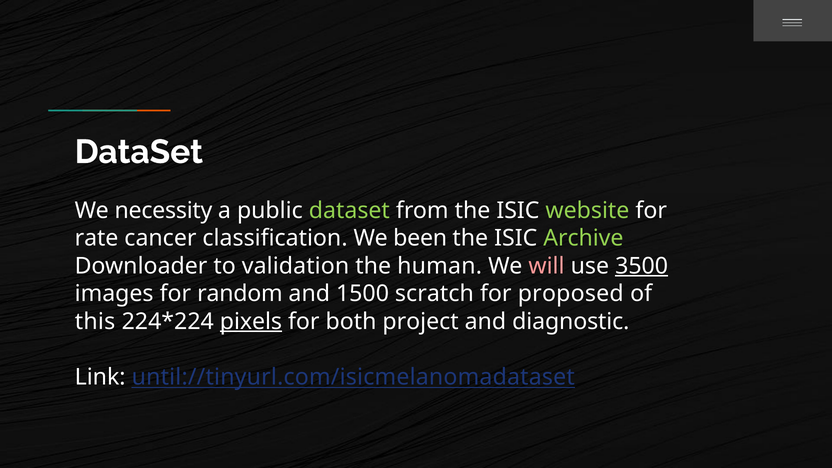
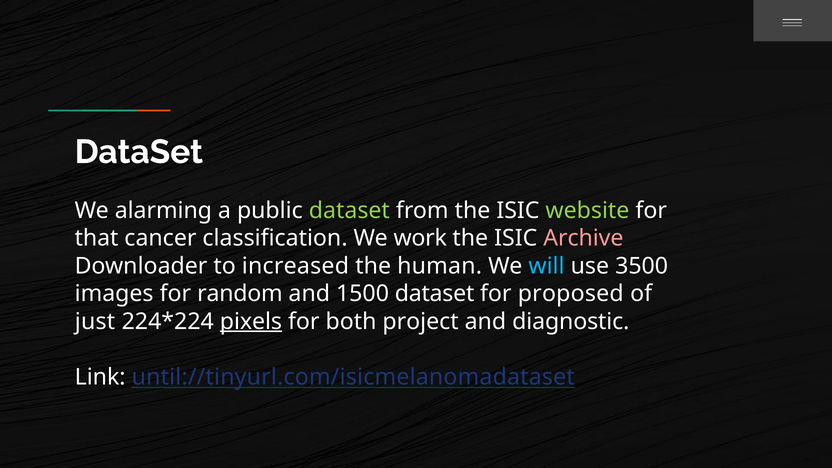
necessity: necessity -> alarming
rate: rate -> that
been: been -> work
Archive colour: light green -> pink
validation: validation -> increased
will colour: pink -> light blue
3500 underline: present -> none
1500 scratch: scratch -> dataset
this: this -> just
